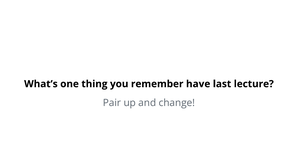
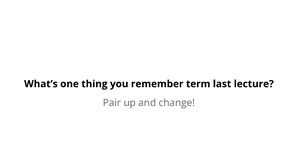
have: have -> term
